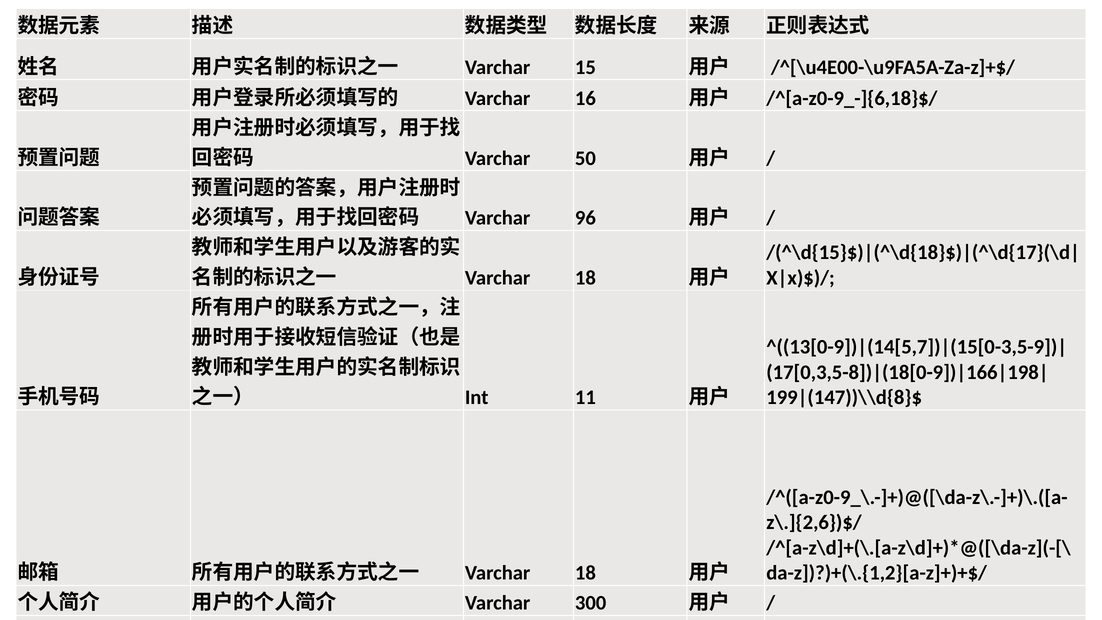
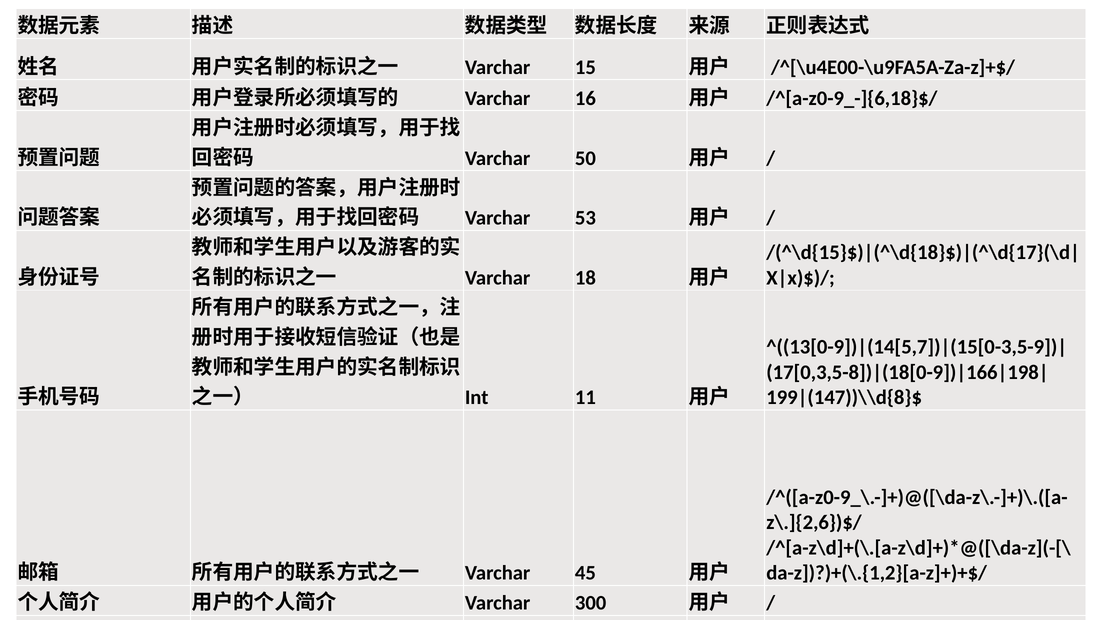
96: 96 -> 53
18 at (585, 573): 18 -> 45
